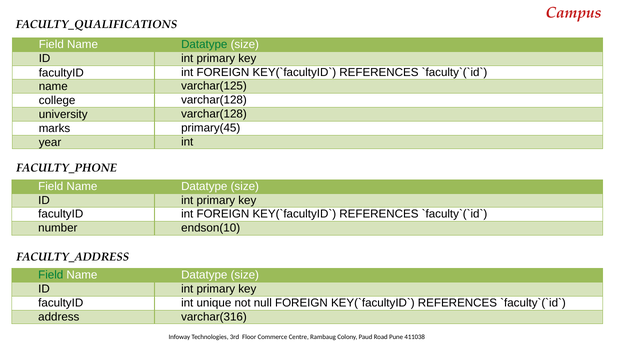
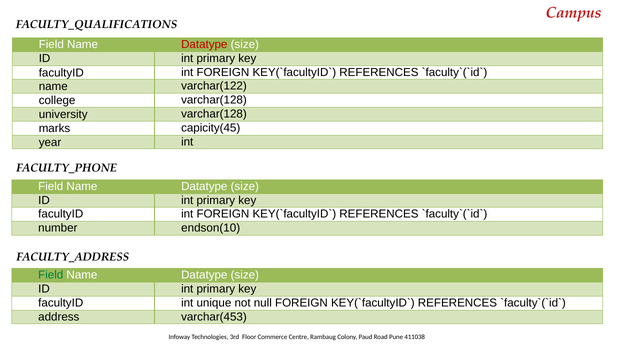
Datatype at (204, 45) colour: green -> red
varchar(125: varchar(125 -> varchar(122
primary(45: primary(45 -> capicity(45
varchar(316: varchar(316 -> varchar(453
